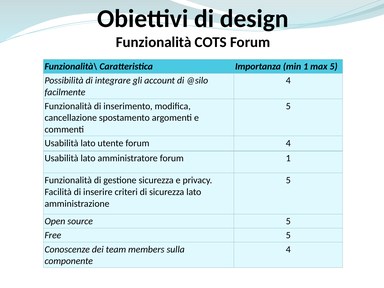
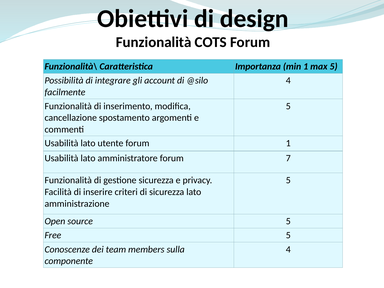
forum 4: 4 -> 1
forum 1: 1 -> 7
